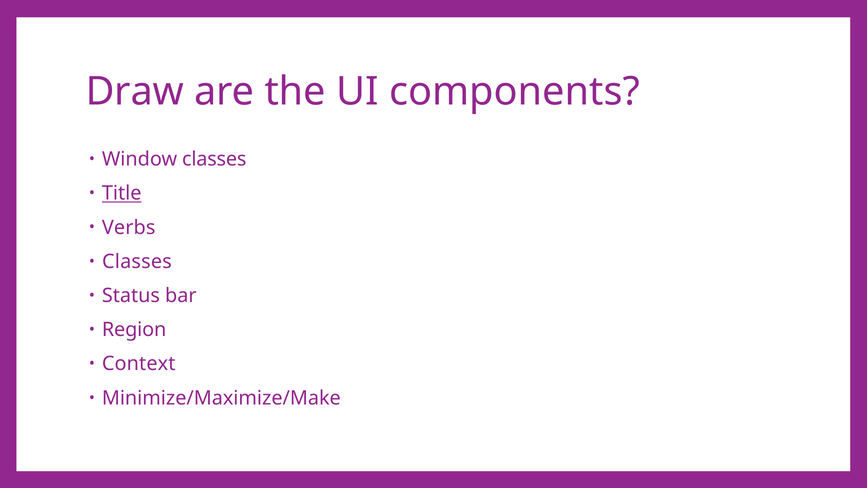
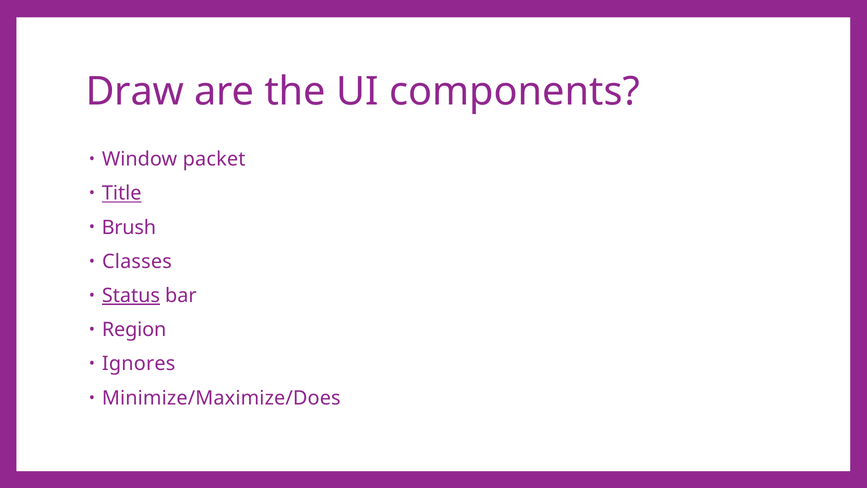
Window classes: classes -> packet
Verbs: Verbs -> Brush
Status underline: none -> present
Context: Context -> Ignores
Minimize/Maximize/Make: Minimize/Maximize/Make -> Minimize/Maximize/Does
